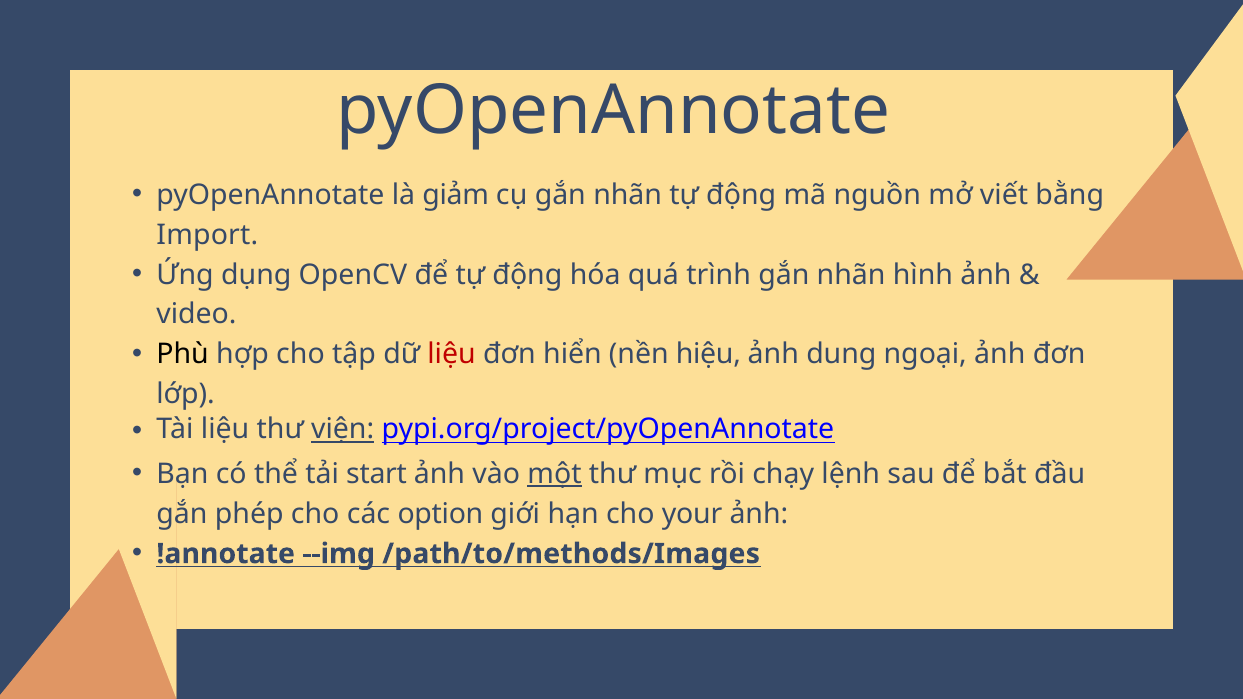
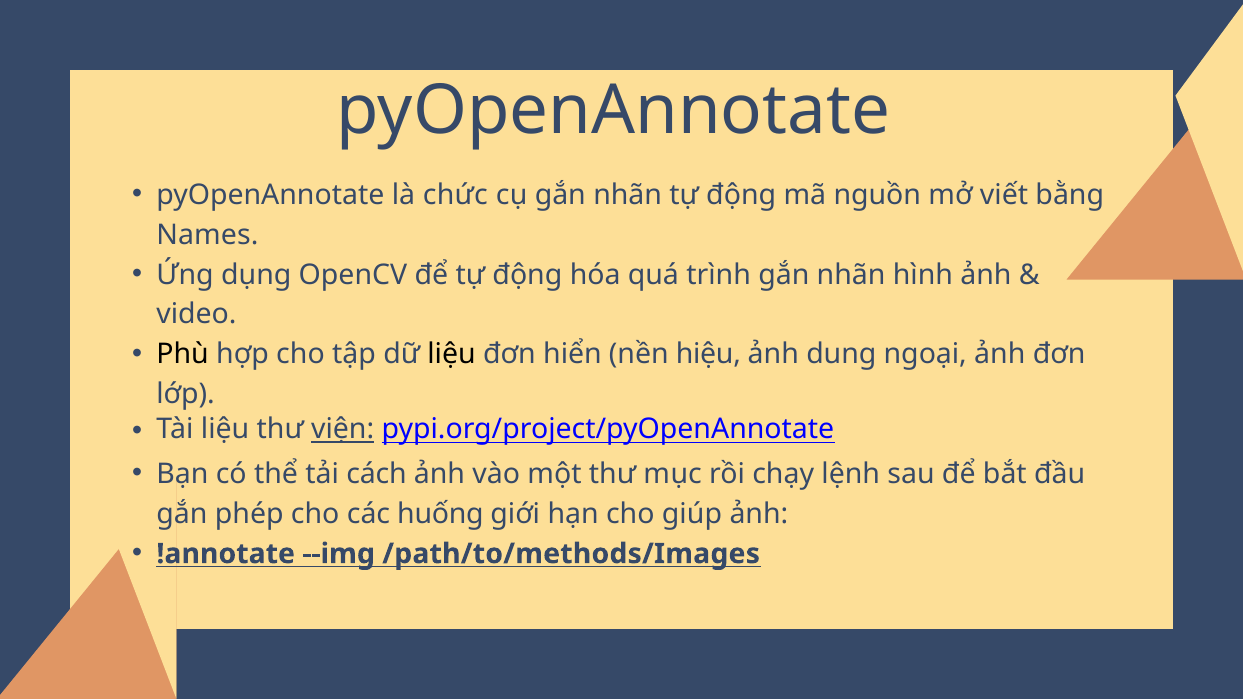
giảm: giảm -> chức
Import: Import -> Names
liệu at (452, 354) colour: red -> black
start: start -> cách
một underline: present -> none
option: option -> huống
your: your -> giúp
